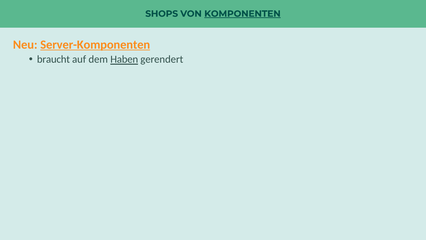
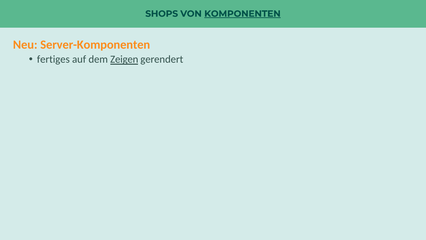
Server-Komponenten underline: present -> none
braucht: braucht -> fertiges
Haben: Haben -> Zeigen
